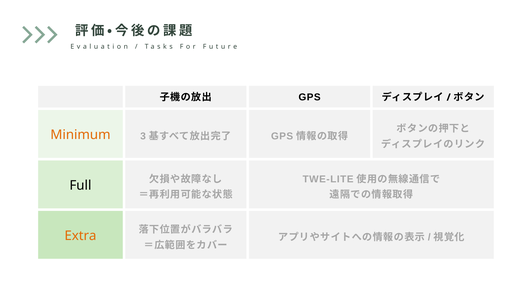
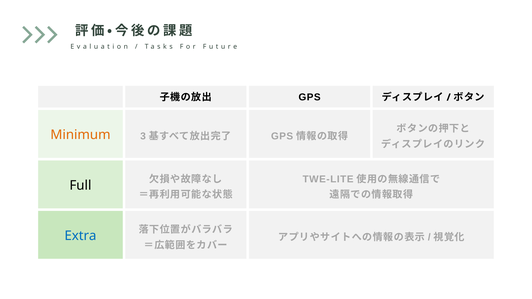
Extra colour: orange -> blue
